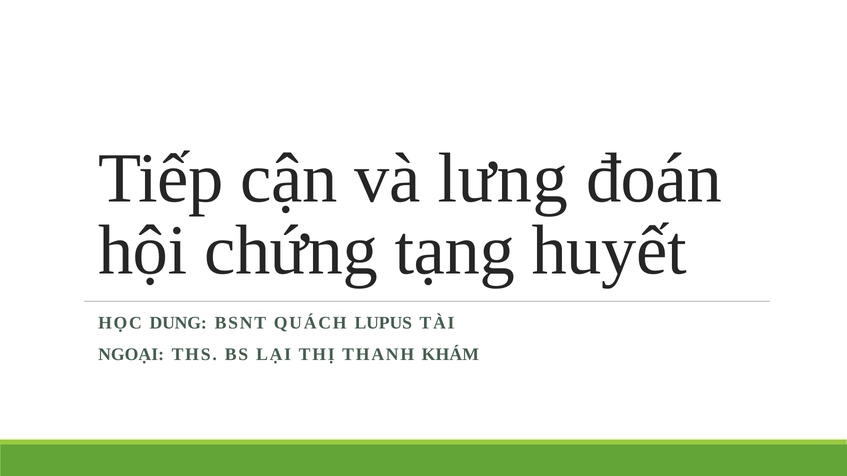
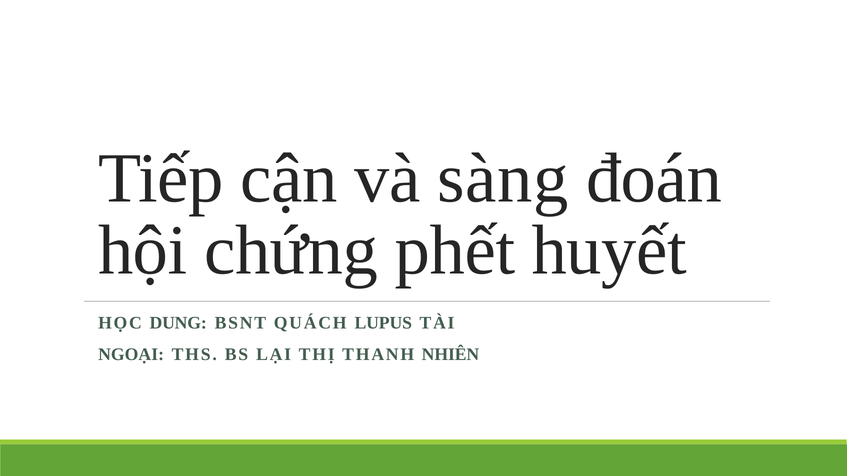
lưng: lưng -> sàng
tạng: tạng -> phết
KHÁM: KHÁM -> NHIÊN
